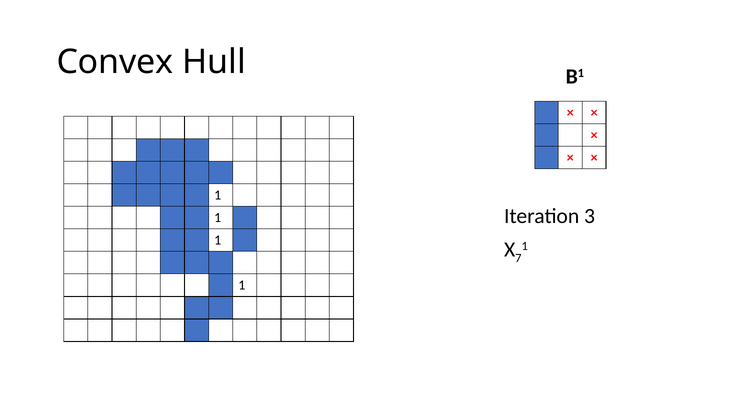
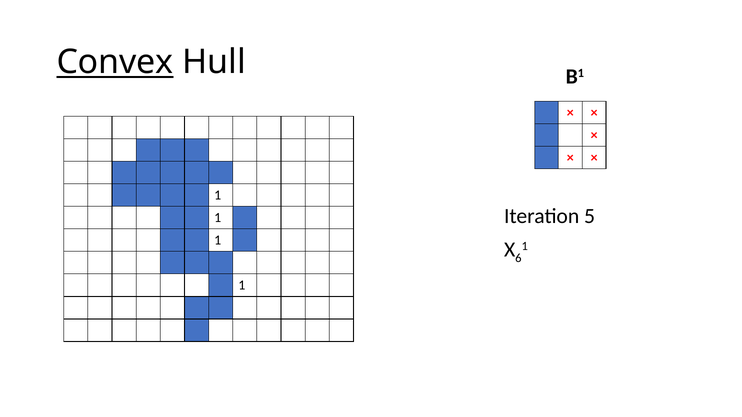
Convex underline: none -> present
3: 3 -> 5
7: 7 -> 6
